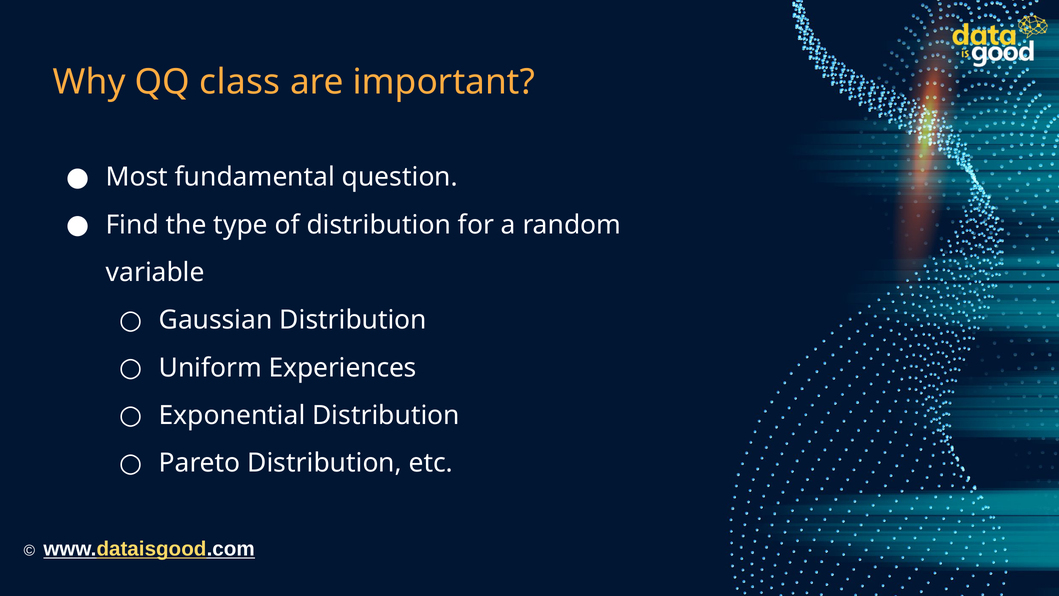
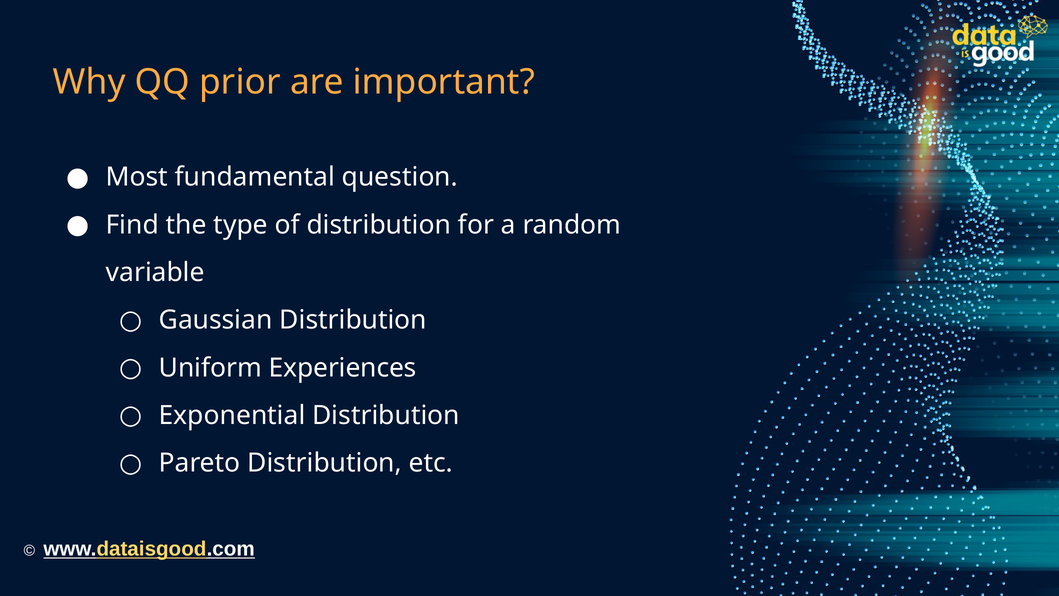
class: class -> prior
